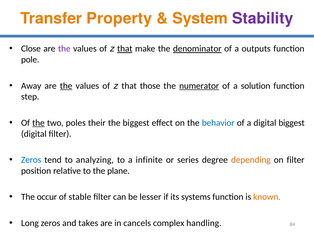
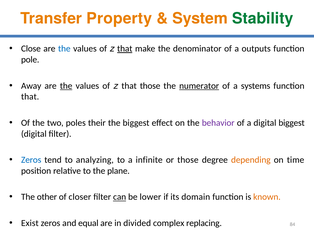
Stability colour: purple -> green
the at (64, 49) colour: purple -> blue
denominator underline: present -> none
solution: solution -> systems
step at (30, 97): step -> that
the at (38, 123) underline: present -> none
behavior colour: blue -> purple
or series: series -> those
on filter: filter -> time
occur: occur -> other
stable: stable -> closer
can underline: none -> present
lesser: lesser -> lower
systems: systems -> domain
Long: Long -> Exist
takes: takes -> equal
cancels: cancels -> divided
handling: handling -> replacing
